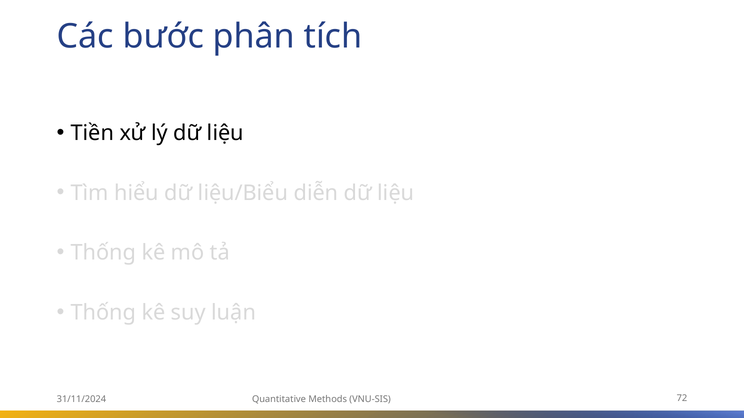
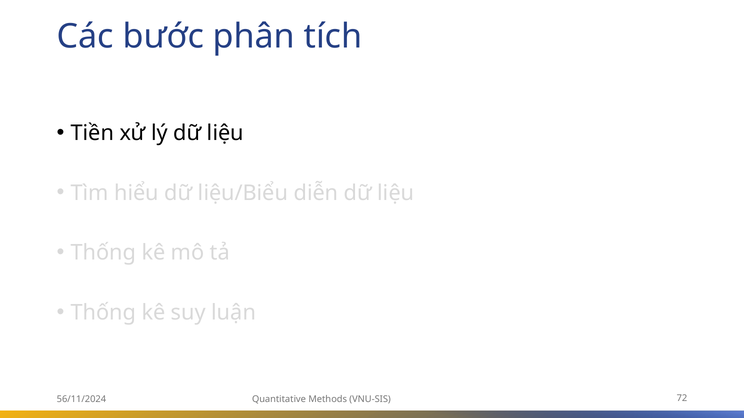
31/11/2024: 31/11/2024 -> 56/11/2024
